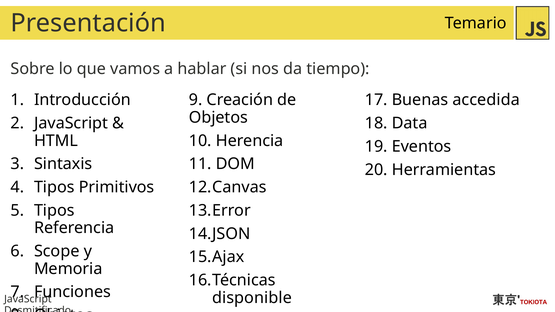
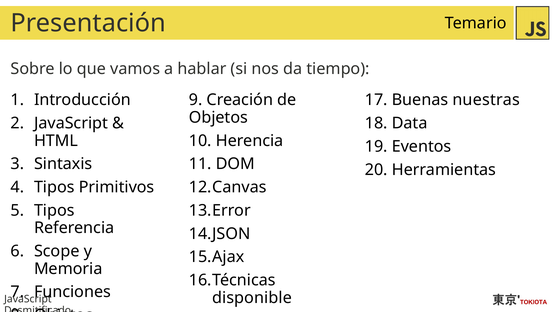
accedida: accedida -> nuestras
